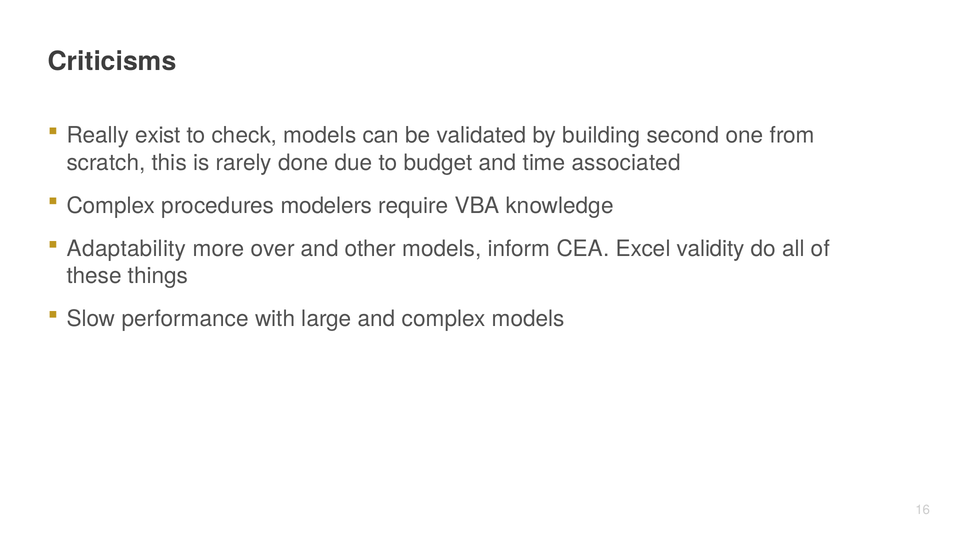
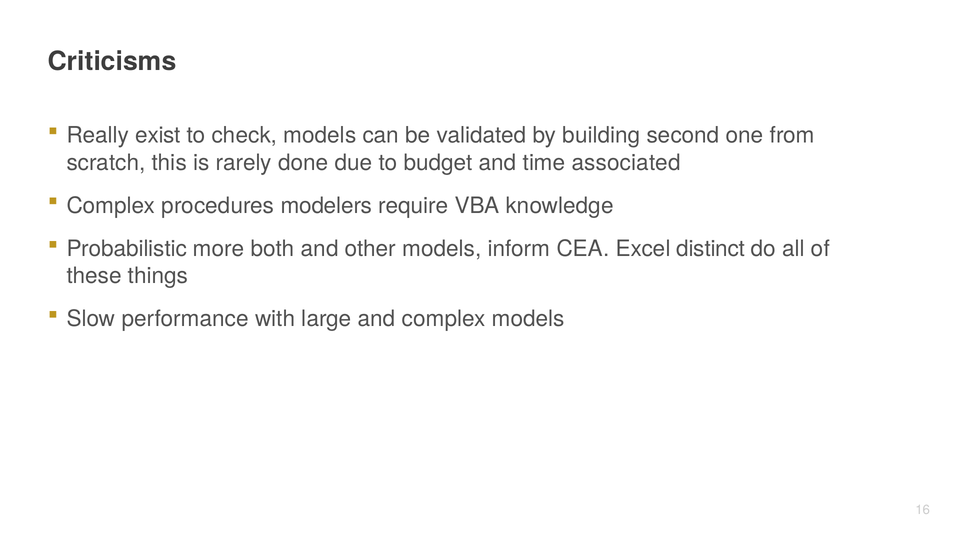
Adaptability: Adaptability -> Probabilistic
over: over -> both
validity: validity -> distinct
